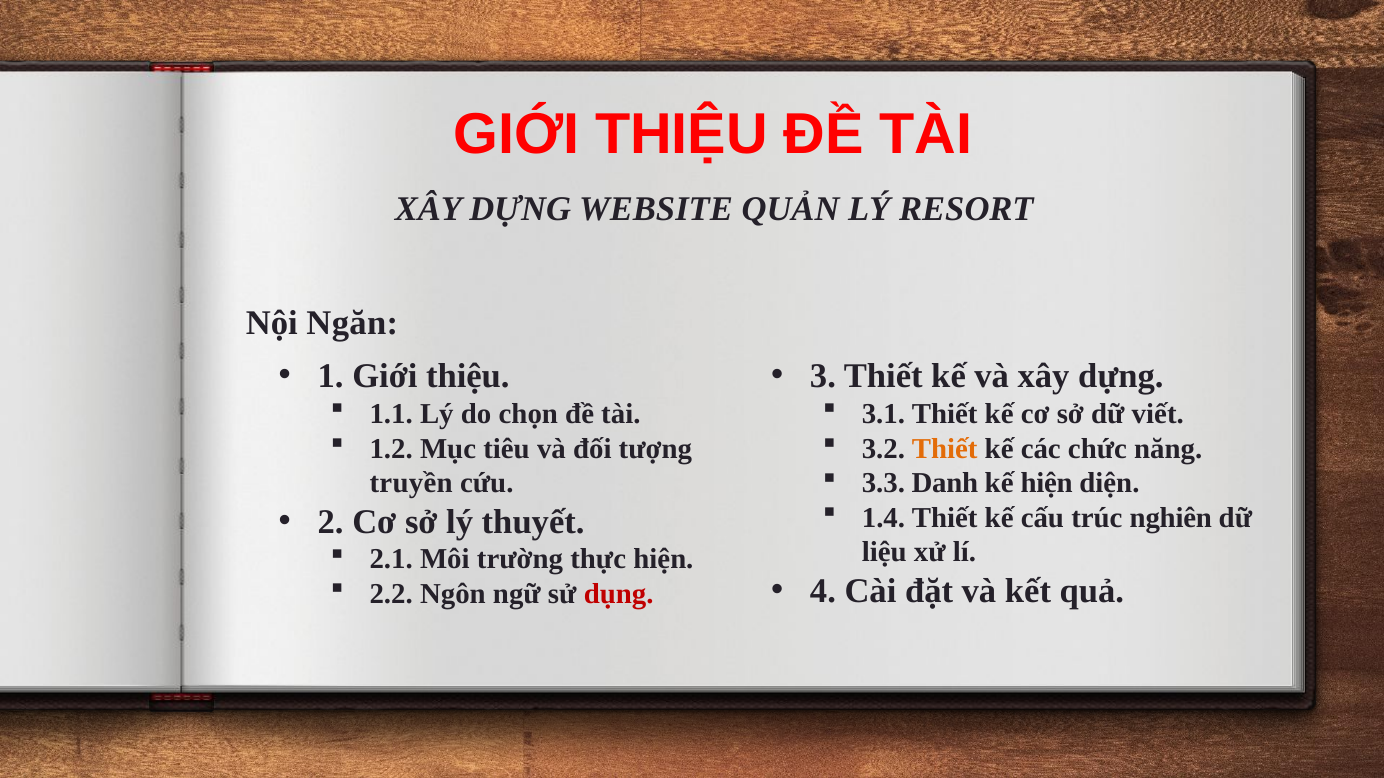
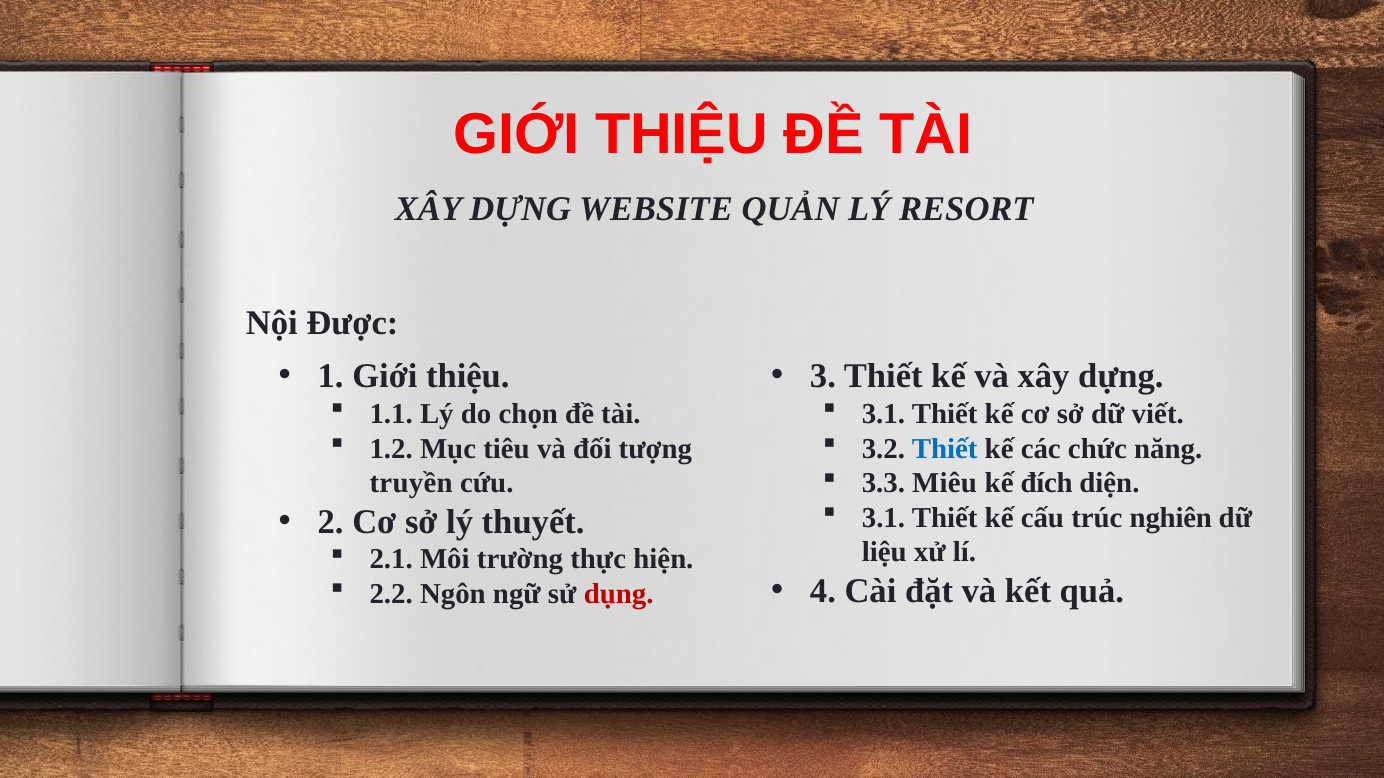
Ngăn: Ngăn -> Được
Thiết at (945, 449) colour: orange -> blue
Danh: Danh -> Miêu
kế hiện: hiện -> đích
1.4 at (883, 518): 1.4 -> 3.1
